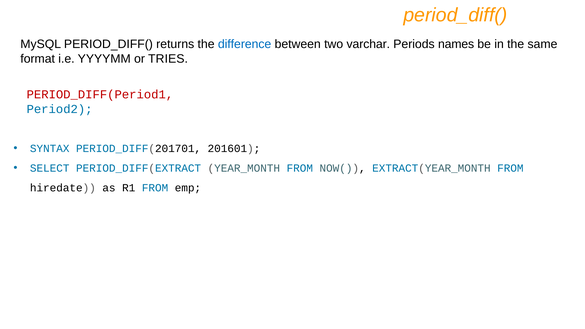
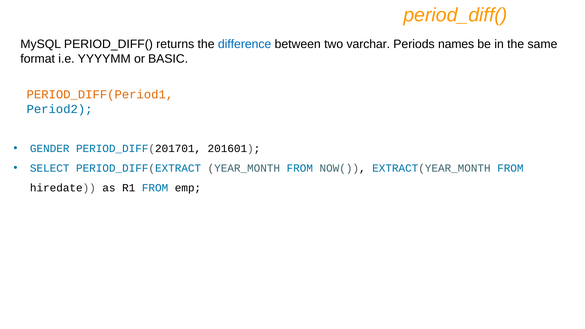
TRIES: TRIES -> BASIC
PERIOD_DIFF(Period1 colour: red -> orange
SYNTAX: SYNTAX -> GENDER
